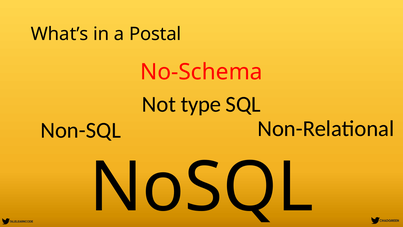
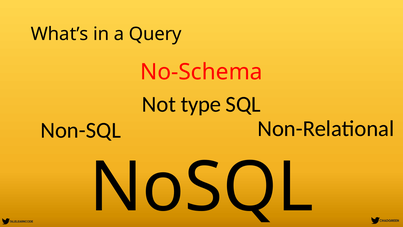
Postal: Postal -> Query
